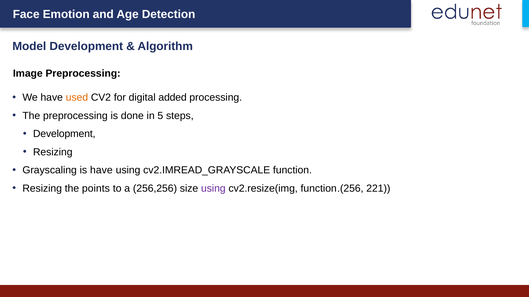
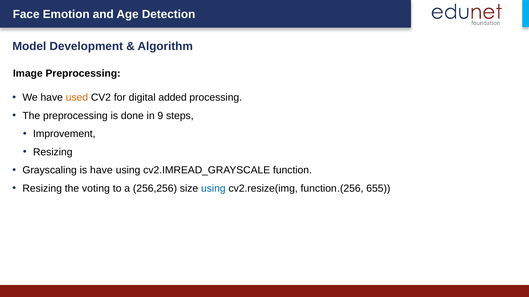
5: 5 -> 9
Development at (64, 134): Development -> Improvement
points: points -> voting
using at (213, 189) colour: purple -> blue
221: 221 -> 655
